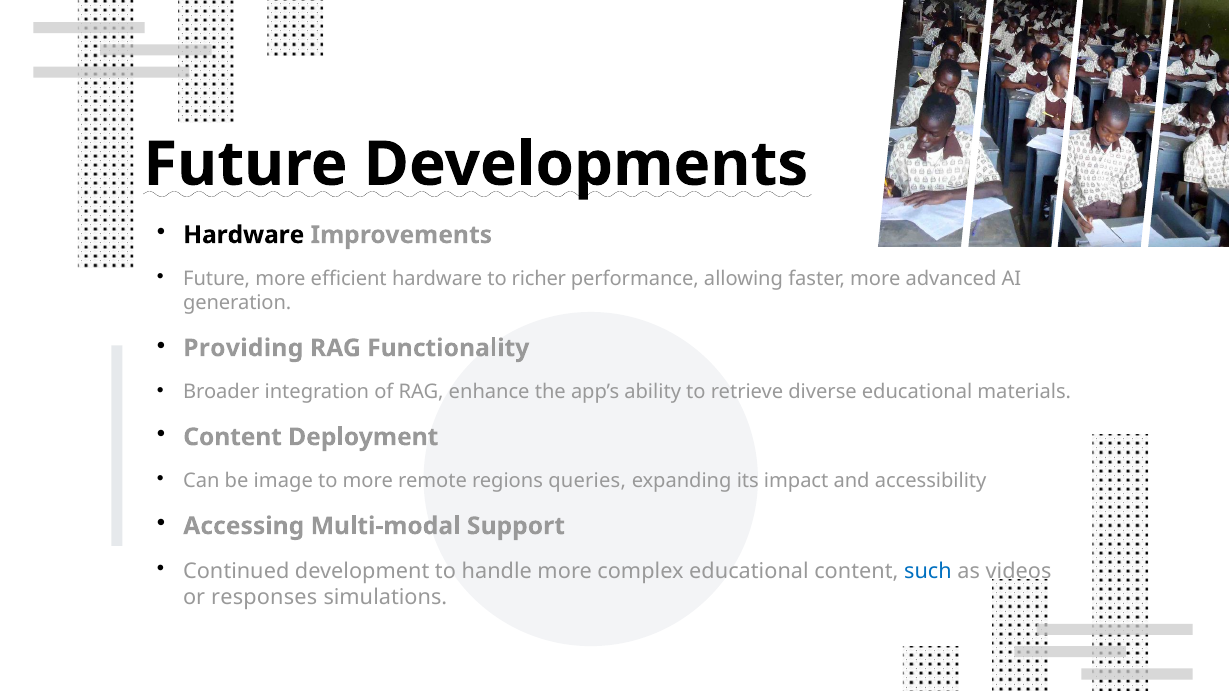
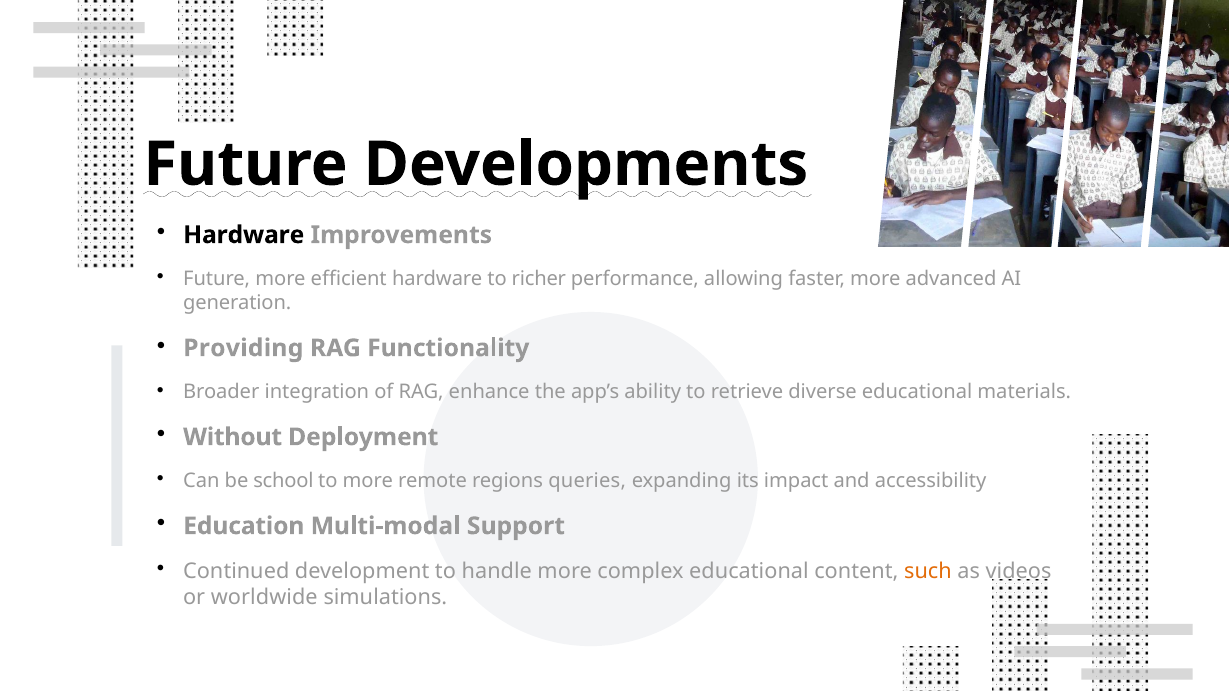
Content at (233, 437): Content -> Without
image: image -> school
Accessing: Accessing -> Education
such colour: blue -> orange
responses: responses -> worldwide
